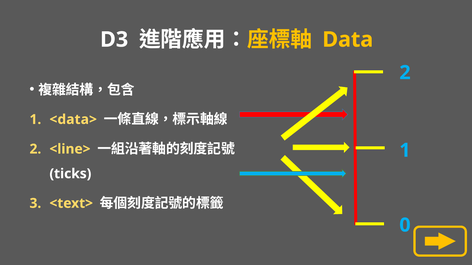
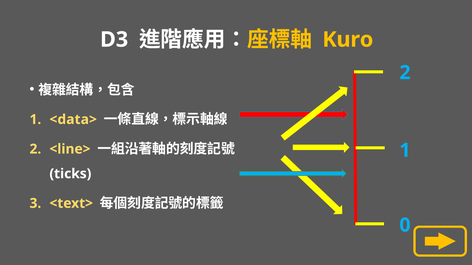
Data: Data -> Kuro
